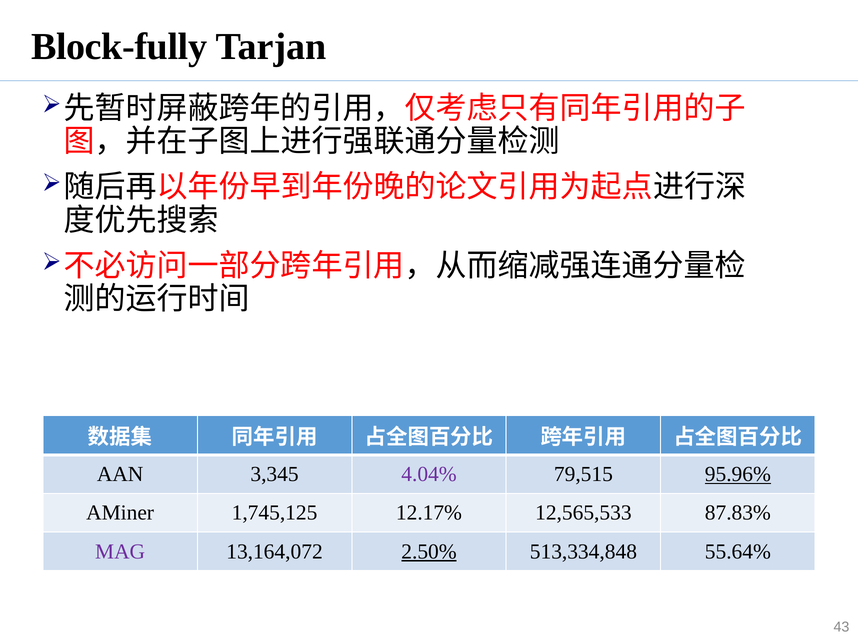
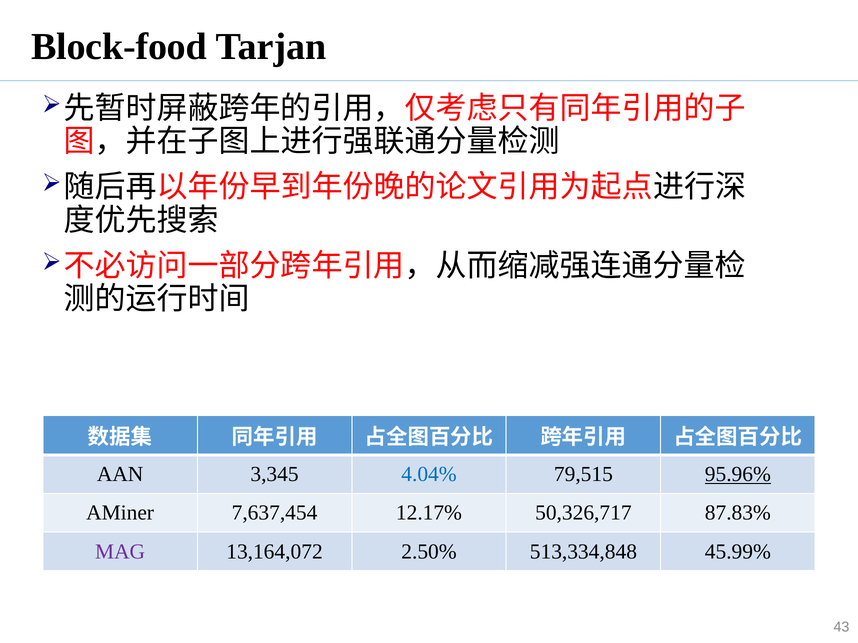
Block-fully: Block-fully -> Block-food
4.04% colour: purple -> blue
1,745,125: 1,745,125 -> 7,637,454
12,565,533: 12,565,533 -> 50,326,717
2.50% underline: present -> none
55.64%: 55.64% -> 45.99%
